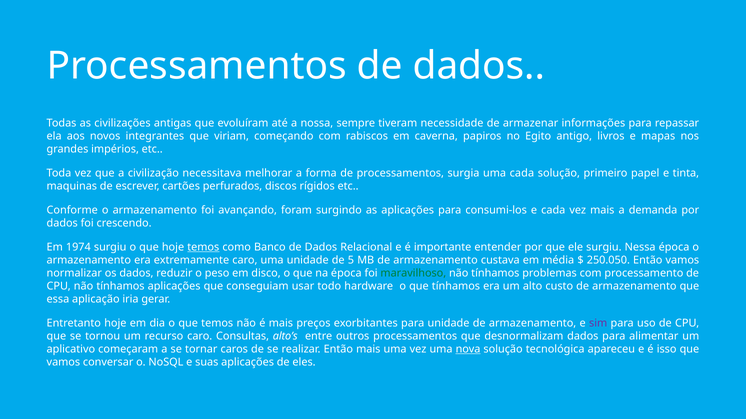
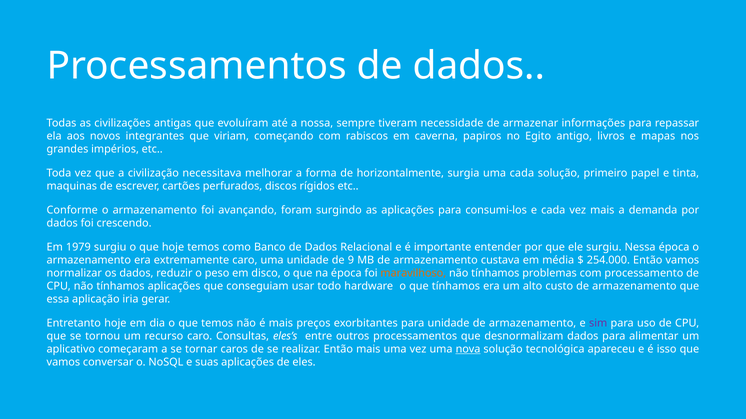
de processamentos: processamentos -> horizontalmente
1974: 1974 -> 1979
temos at (203, 247) underline: present -> none
5: 5 -> 9
250.050: 250.050 -> 254.000
maravilhoso colour: green -> orange
alto’s: alto’s -> eles’s
